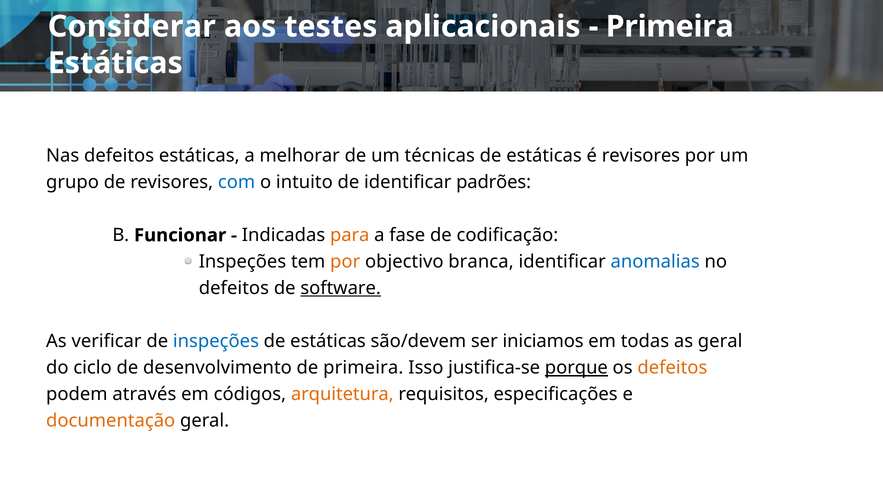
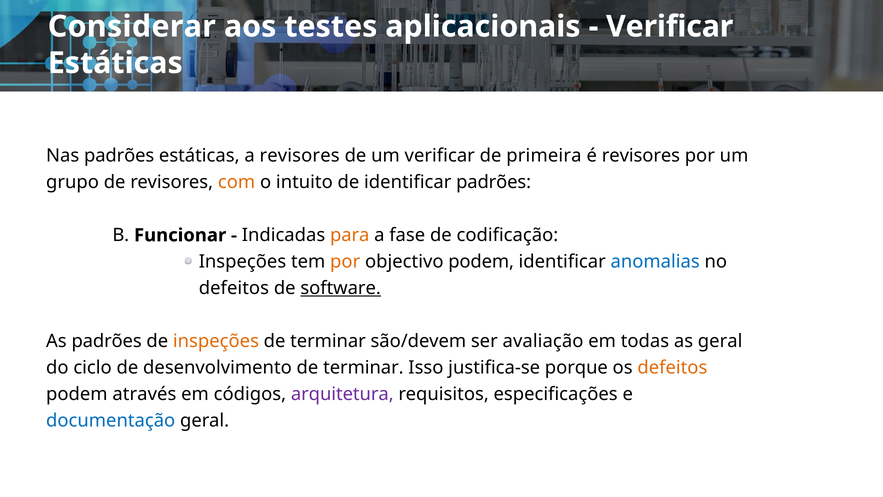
Primeira at (670, 27): Primeira -> Verificar
Nas defeitos: defeitos -> padrões
a melhorar: melhorar -> revisores
um técnicas: técnicas -> verificar
estáticas at (544, 156): estáticas -> primeira
com colour: blue -> orange
objectivo branca: branca -> podem
As verificar: verificar -> padrões
inspeções at (216, 341) colour: blue -> orange
estáticas at (328, 341): estáticas -> terminar
iniciamos: iniciamos -> avaliação
desenvolvimento de primeira: primeira -> terminar
porque underline: present -> none
arquitetura colour: orange -> purple
documentação colour: orange -> blue
